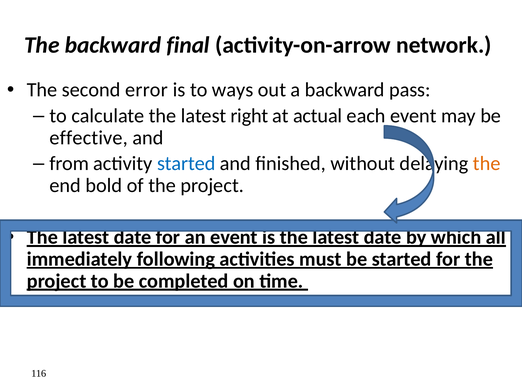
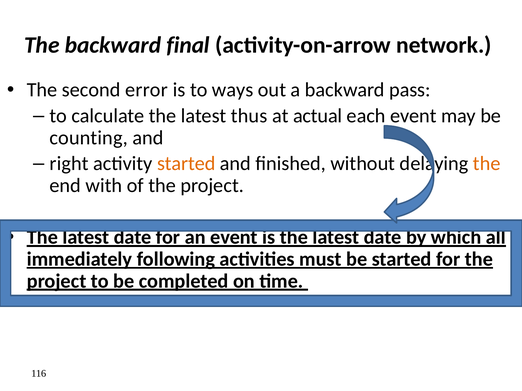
right: right -> thus
effective: effective -> counting
from: from -> right
started at (186, 164) colour: blue -> orange
bold: bold -> with
